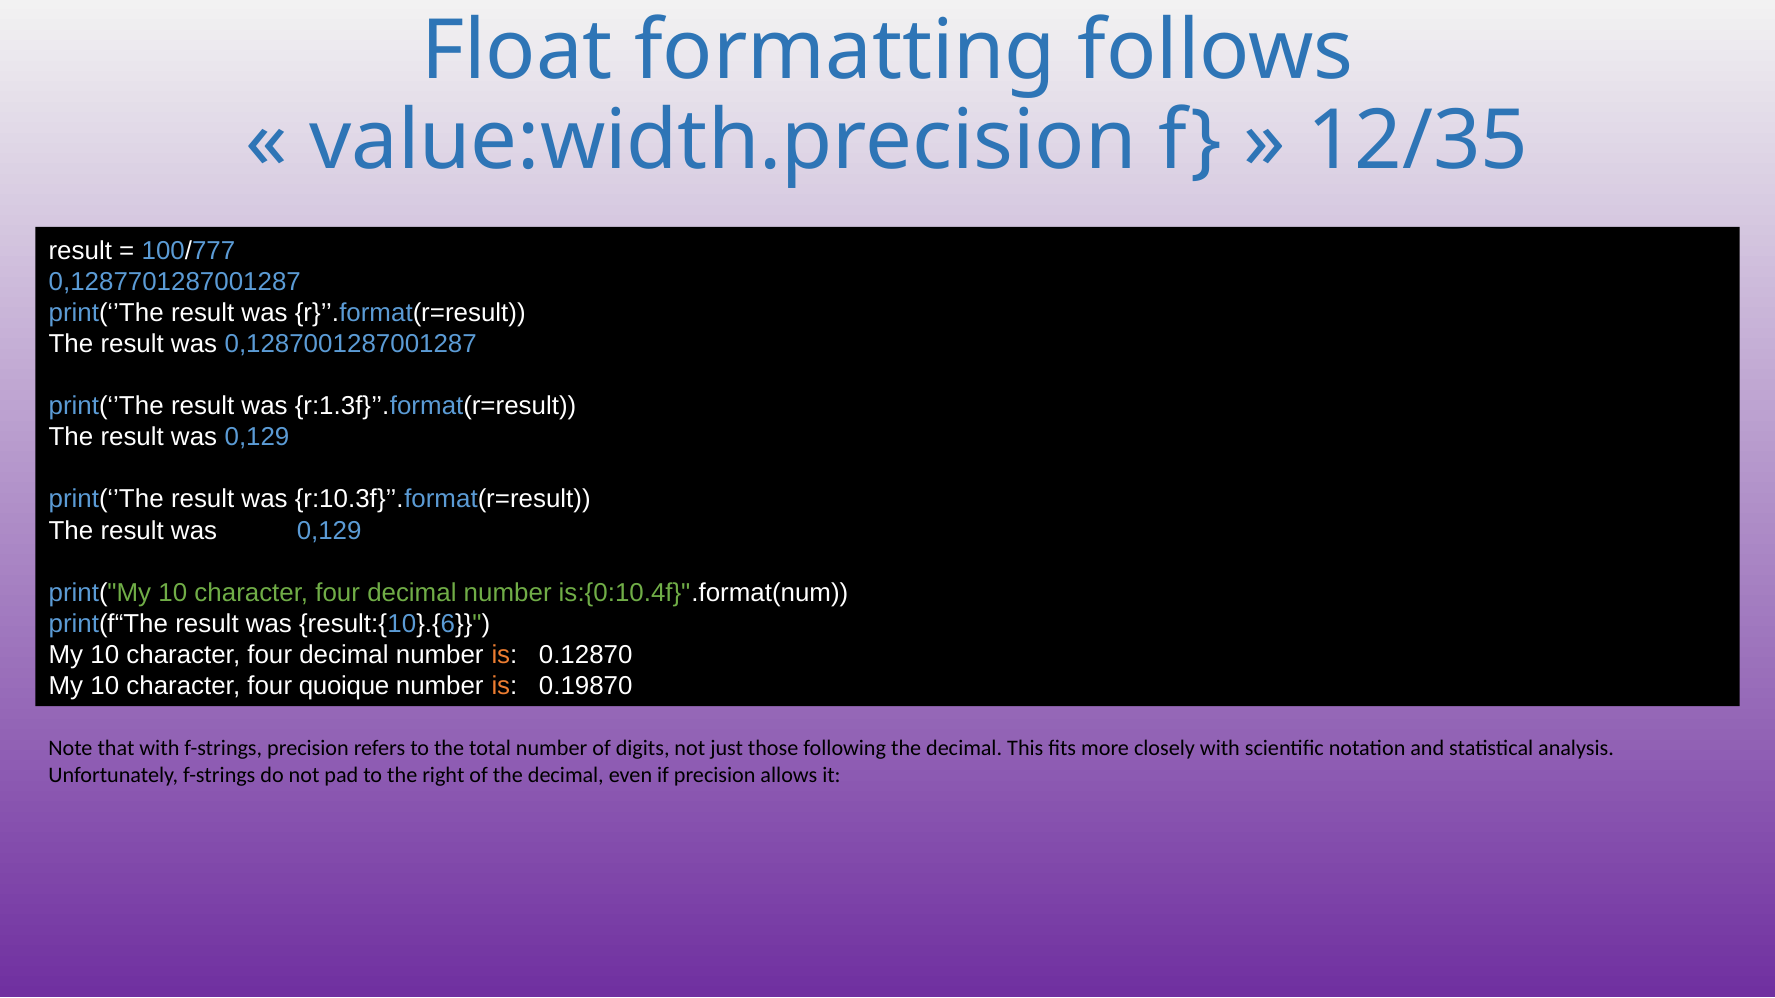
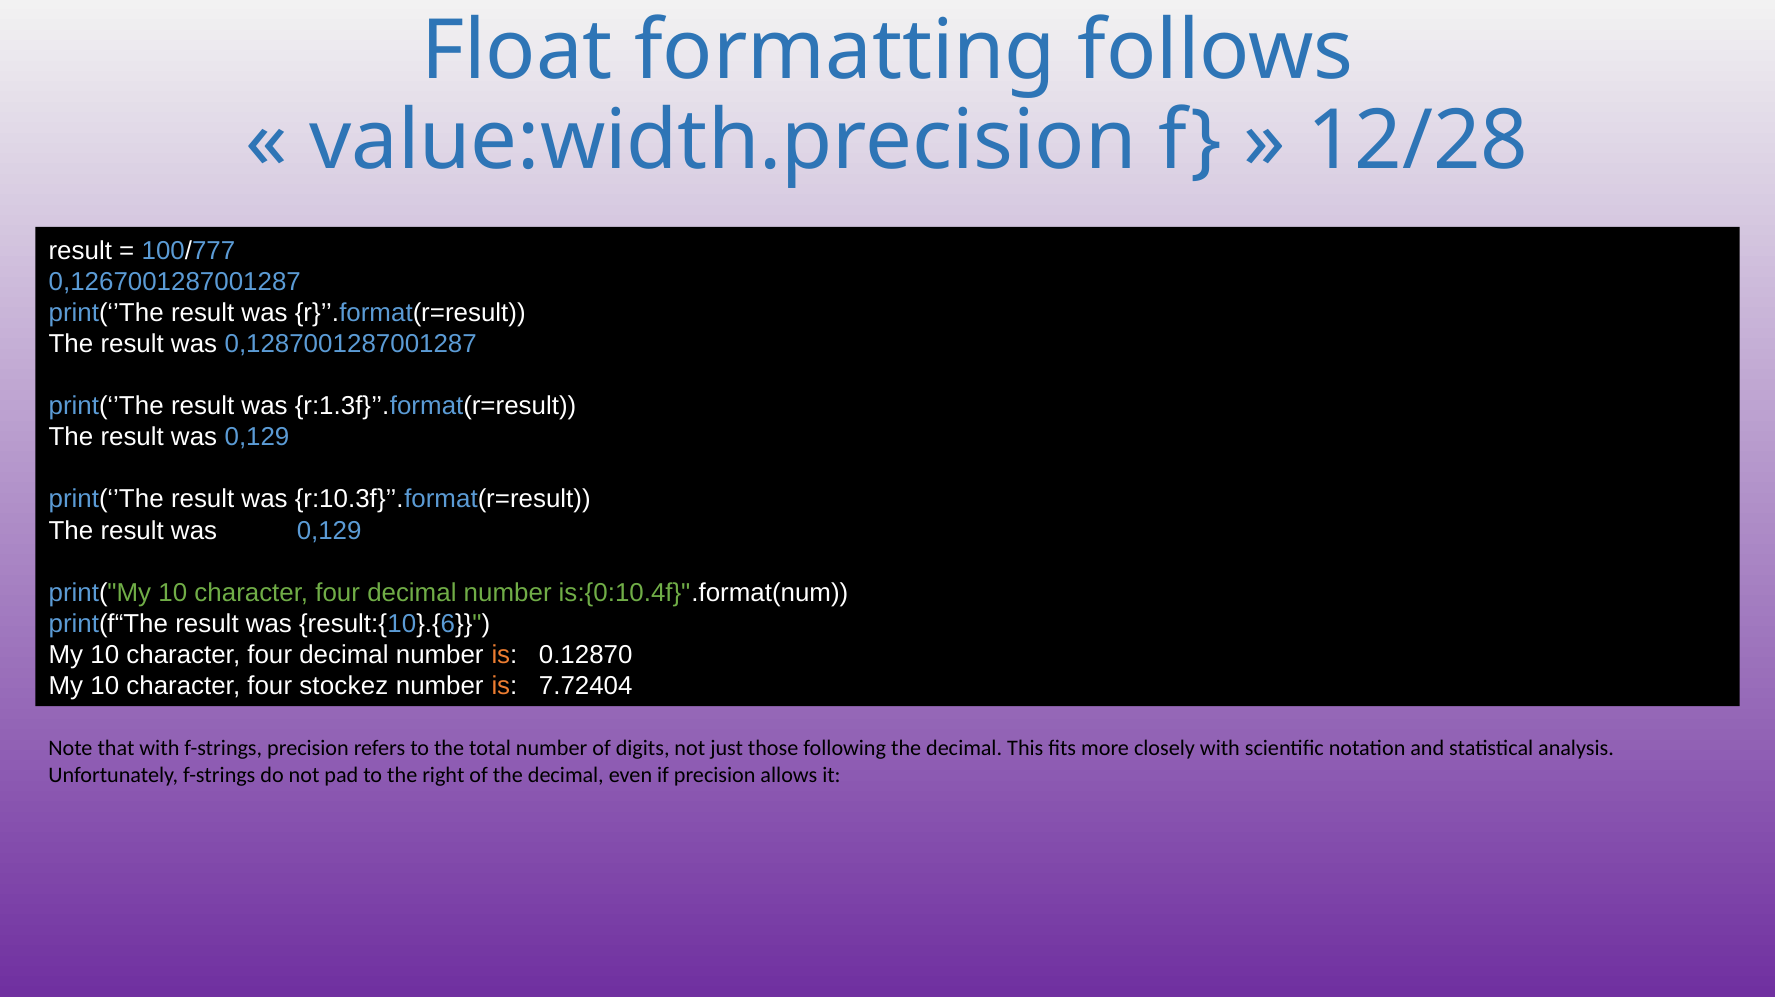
12/35: 12/35 -> 12/28
0,1287701287001287: 0,1287701287001287 -> 0,1267001287001287
quoique: quoique -> stockez
0.19870: 0.19870 -> 7.72404
